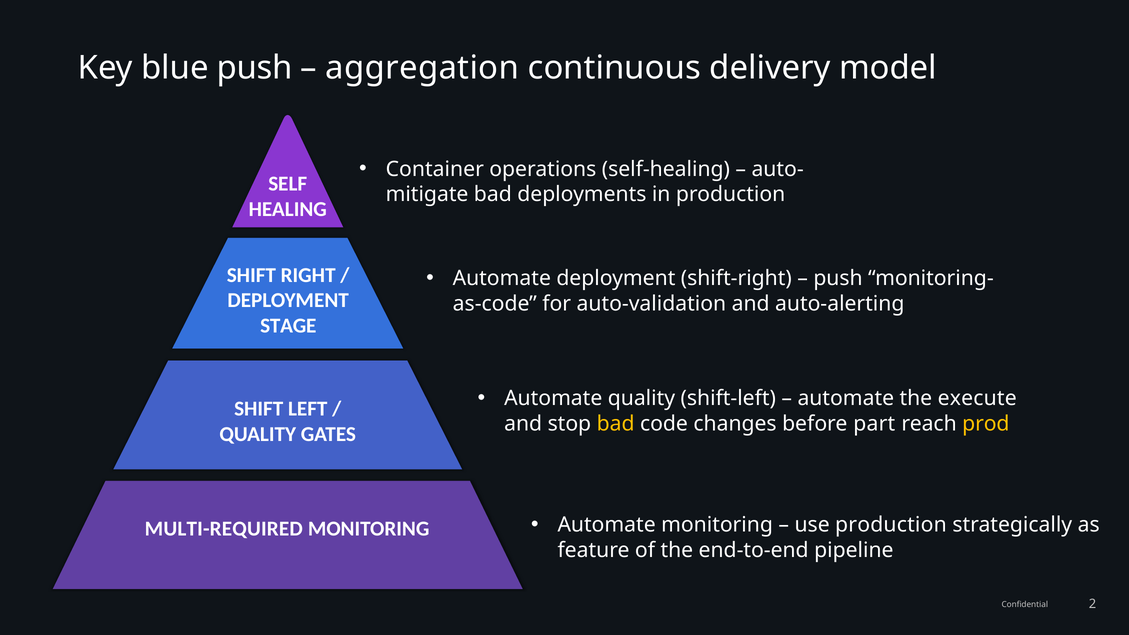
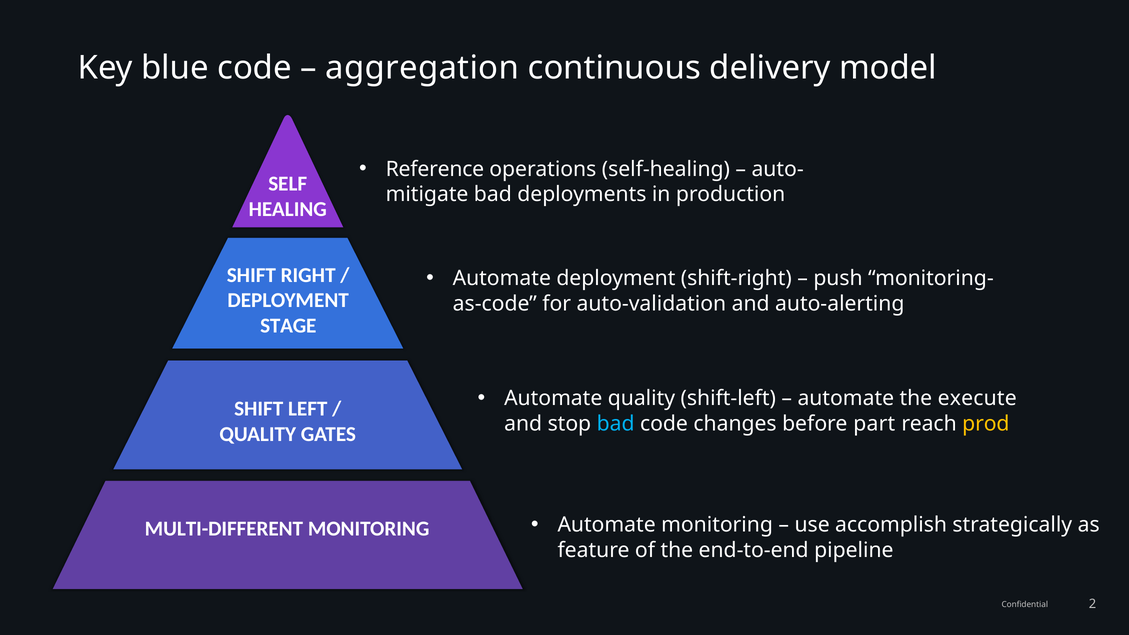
blue push: push -> code
Container: Container -> Reference
bad at (616, 424) colour: yellow -> light blue
use production: production -> accomplish
MULTI-REQUIRED: MULTI-REQUIRED -> MULTI-DIFFERENT
